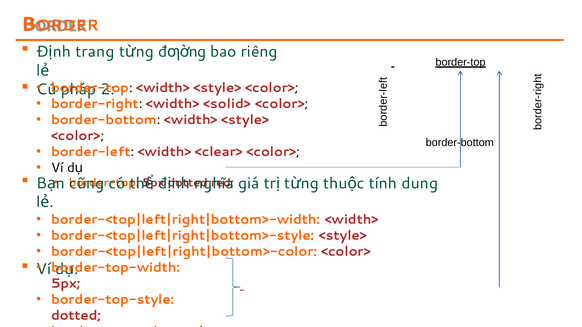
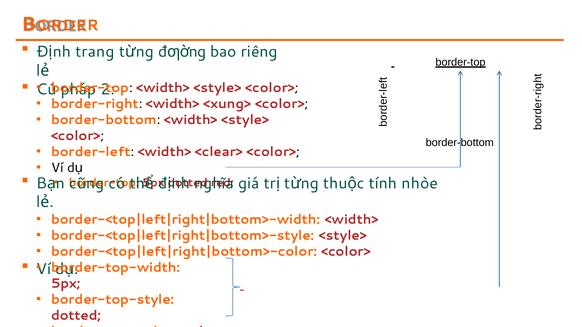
<solid>: <solid> -> <xung>
dung: dung -> nhòe
